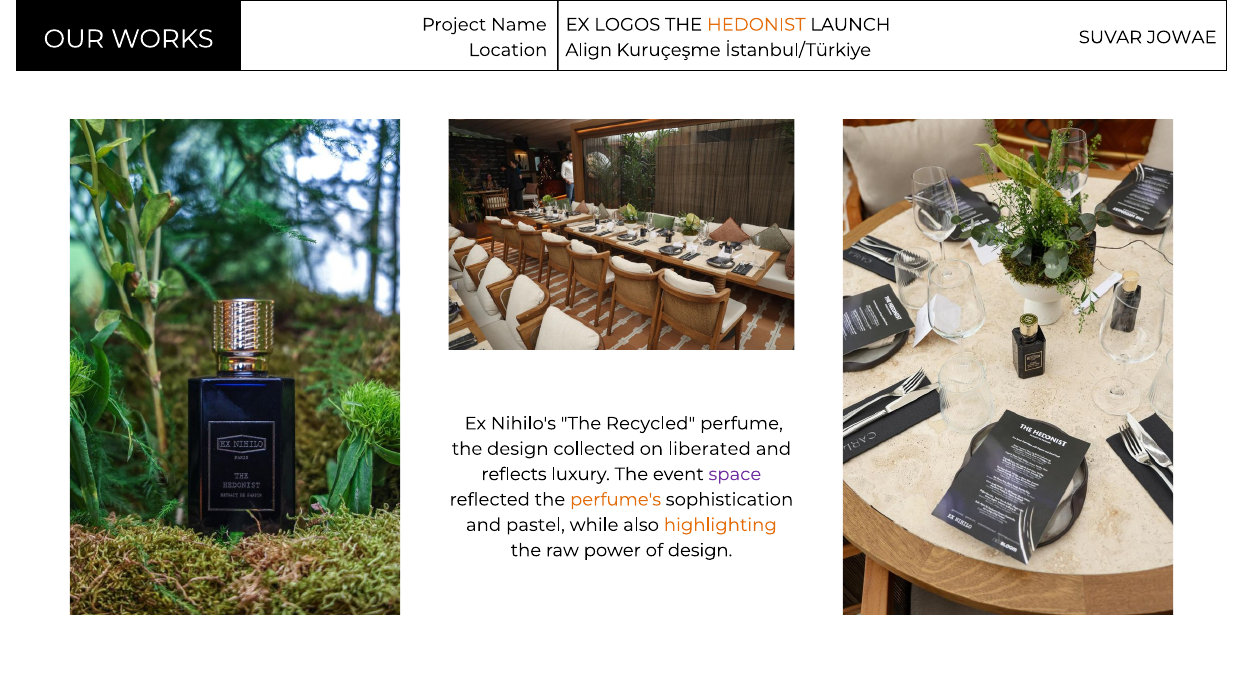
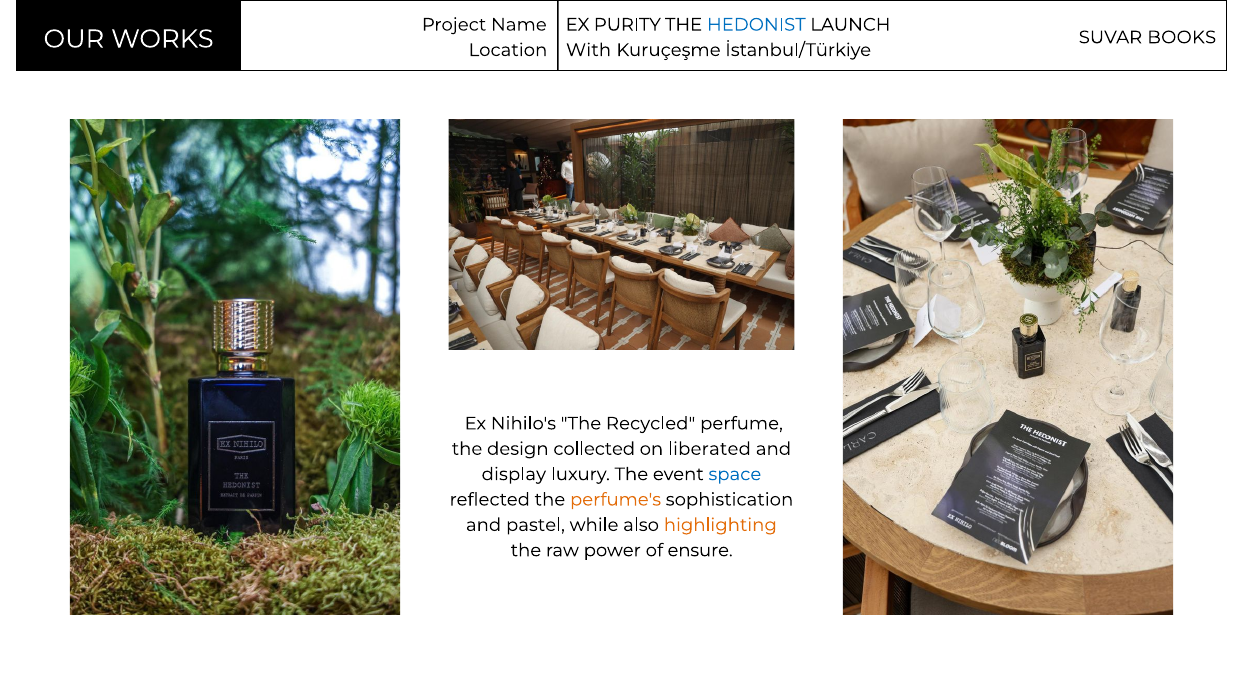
LOGOS: LOGOS -> PURITY
HEDONIST colour: orange -> blue
JOWAE: JOWAE -> BOOKS
Align: Align -> With
reflects: reflects -> display
space colour: purple -> blue
of design: design -> ensure
